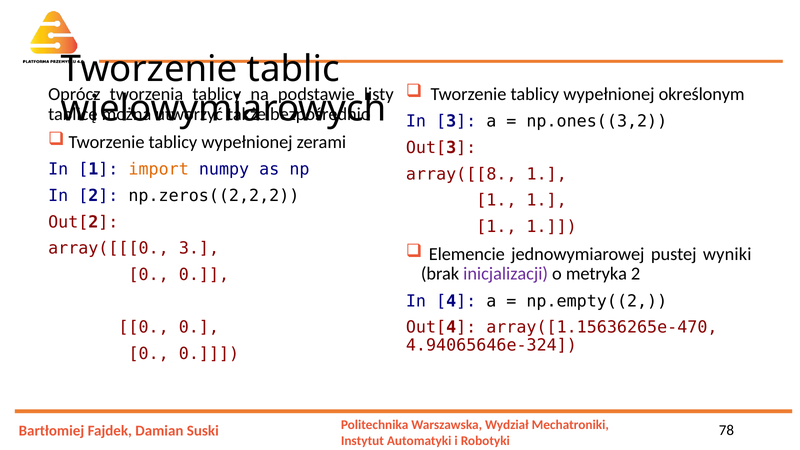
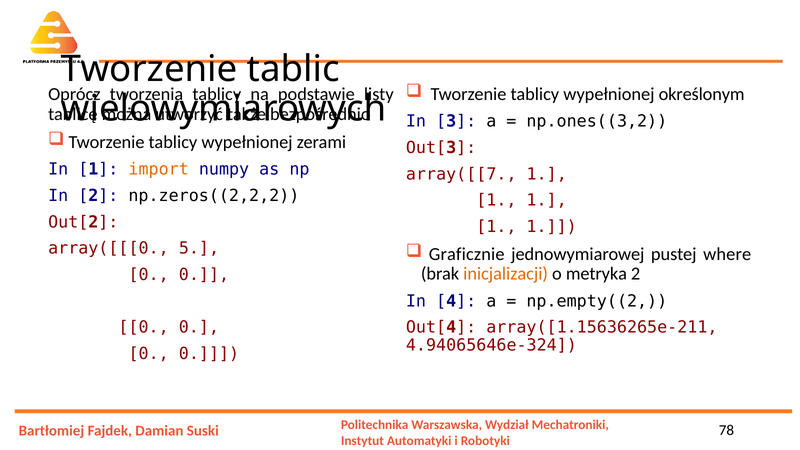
array([[8: array([[8 -> array([[7
array([[[0 3: 3 -> 5
Elemencie: Elemencie -> Graficznie
wyniki: wyniki -> where
inicjalizacji colour: purple -> orange
array([1.15636265e-470: array([1.15636265e-470 -> array([1.15636265e-211
